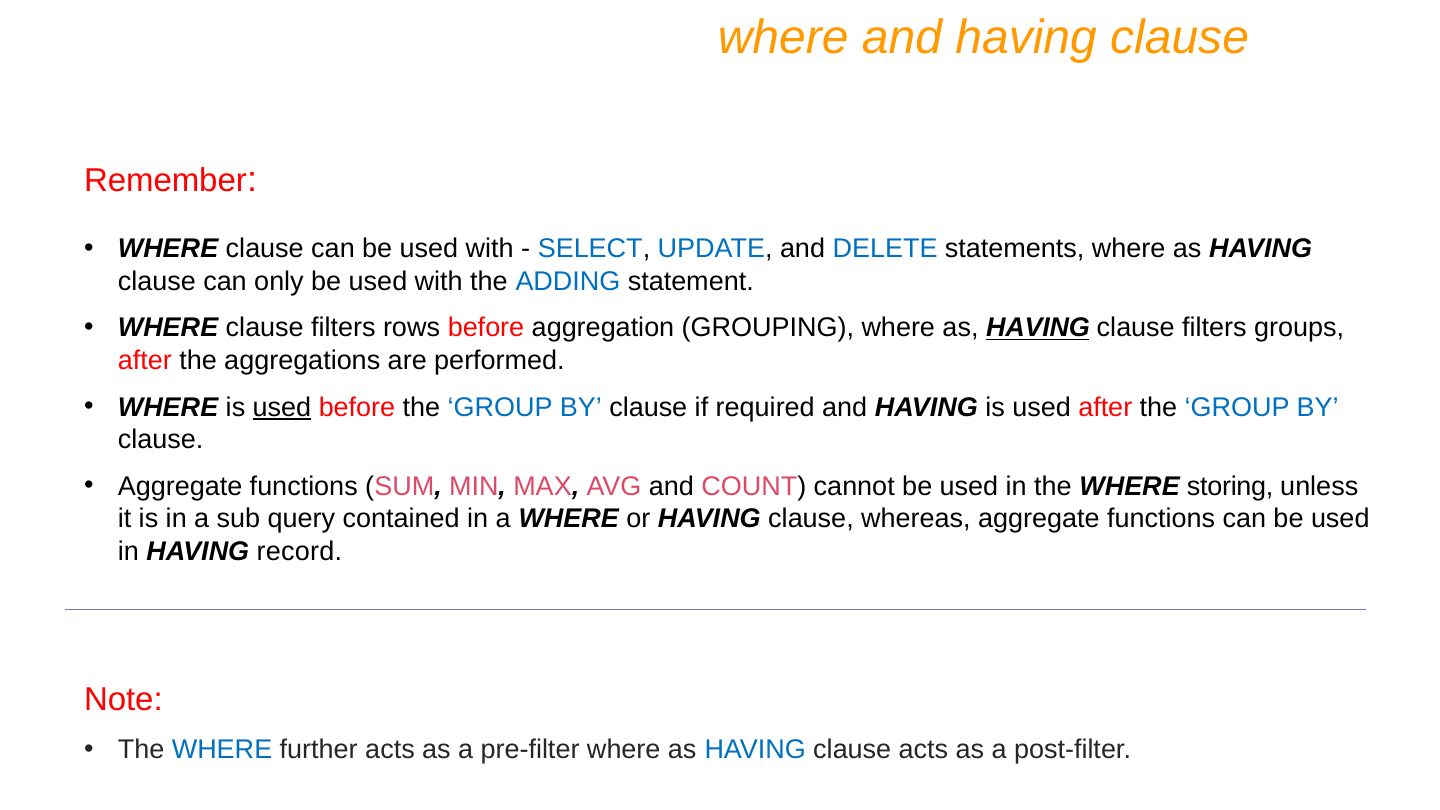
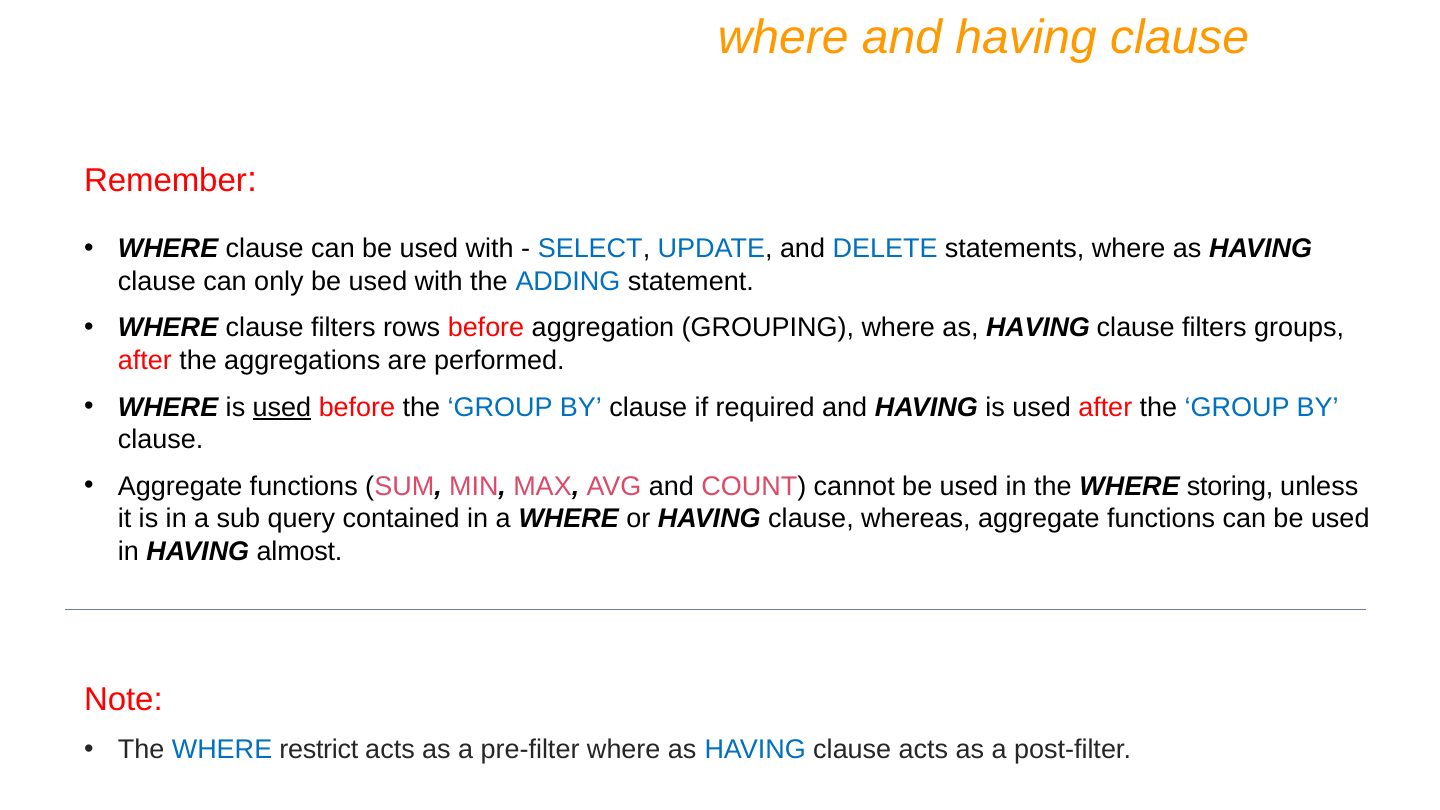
HAVING at (1038, 328) underline: present -> none
record: record -> almost
further: further -> restrict
